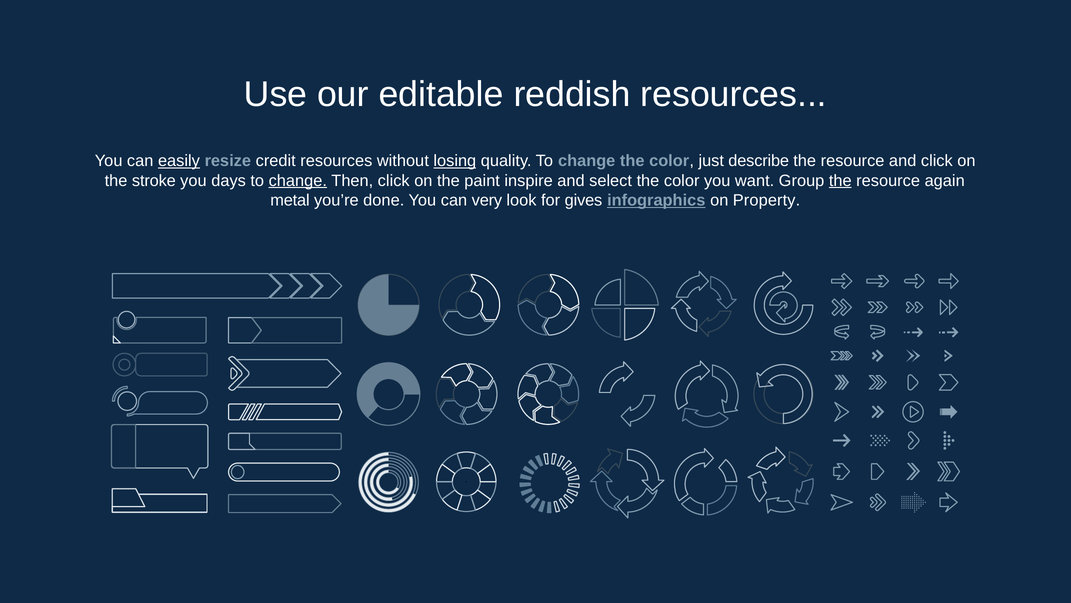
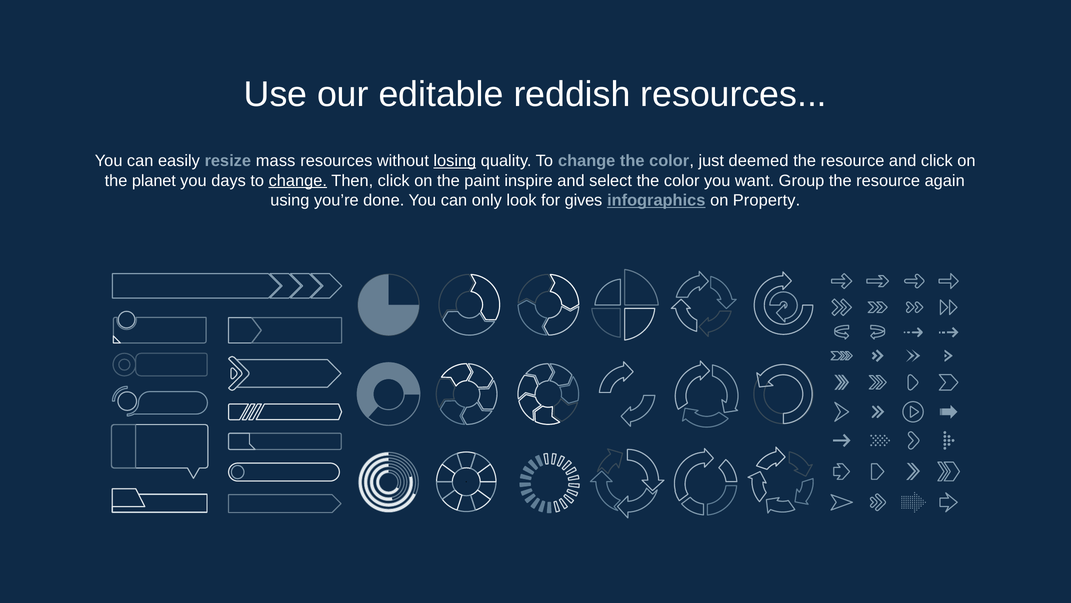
easily underline: present -> none
credit: credit -> mass
describe: describe -> deemed
stroke: stroke -> planet
the at (840, 180) underline: present -> none
metal: metal -> using
very: very -> only
